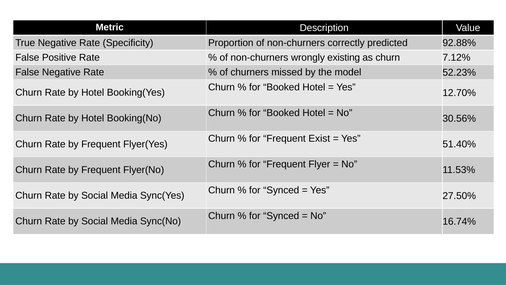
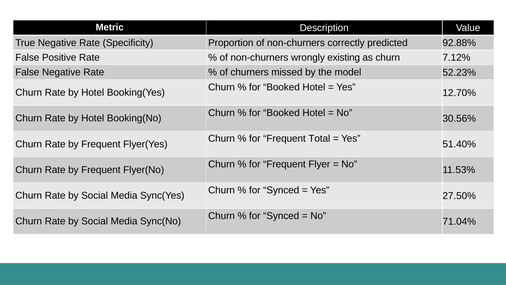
Exist: Exist -> Total
16.74%: 16.74% -> 71.04%
